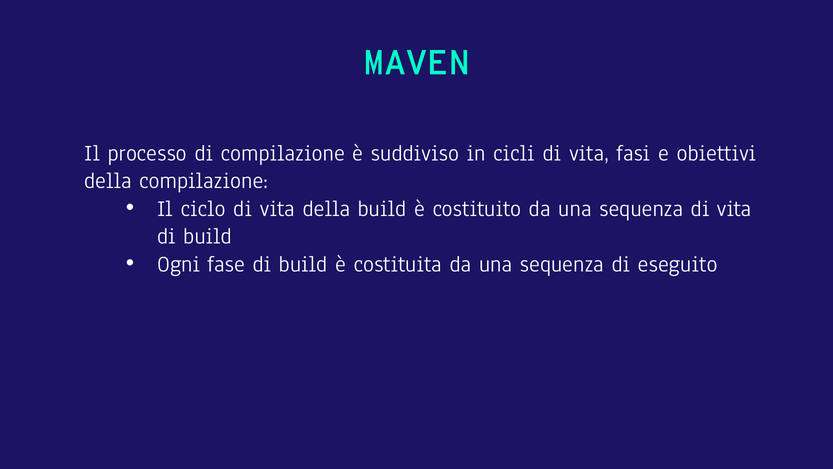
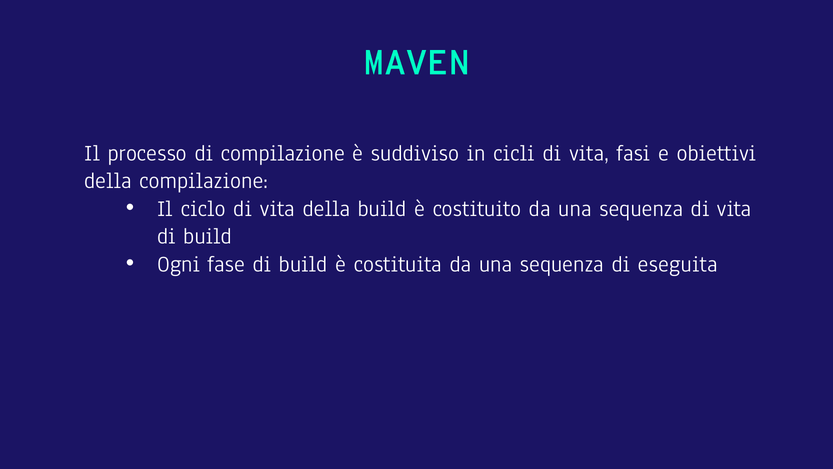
eseguito: eseguito -> eseguita
